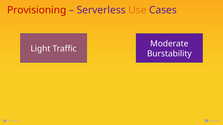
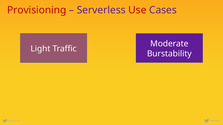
Use colour: orange -> red
